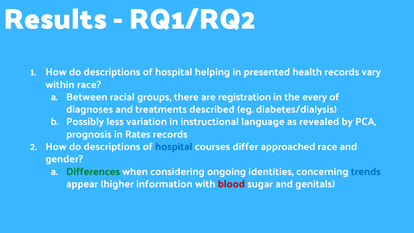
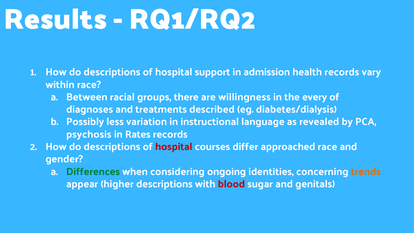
helping: helping -> support
presented: presented -> admission
registration: registration -> willingness
prognosis: prognosis -> psychosis
hospital at (174, 147) colour: blue -> red
trends colour: blue -> orange
higher information: information -> descriptions
